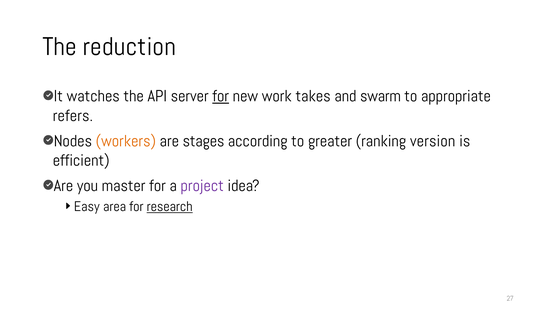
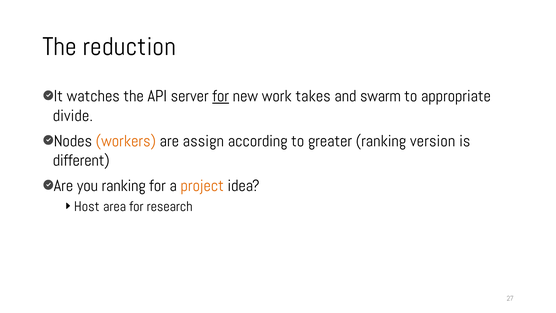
refers: refers -> divide
stages: stages -> assign
efficient: efficient -> different
you master: master -> ranking
project colour: purple -> orange
Easy: Easy -> Host
research underline: present -> none
